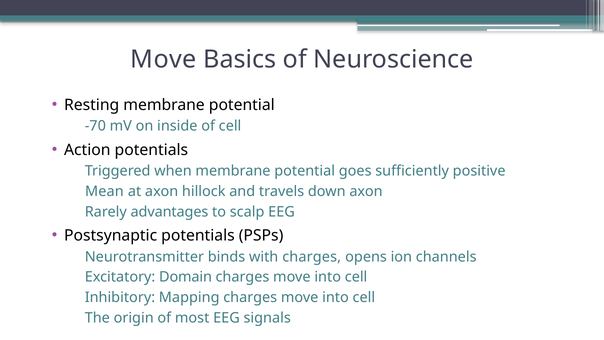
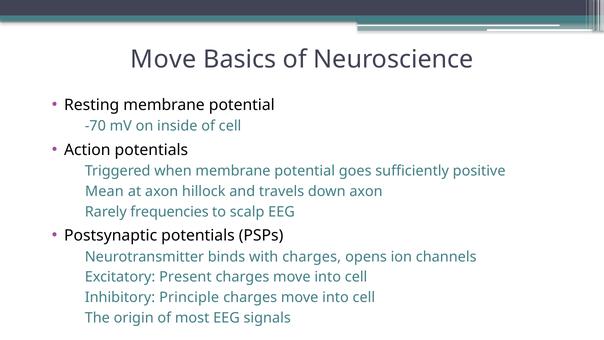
advantages: advantages -> frequencies
Domain: Domain -> Present
Mapping: Mapping -> Principle
